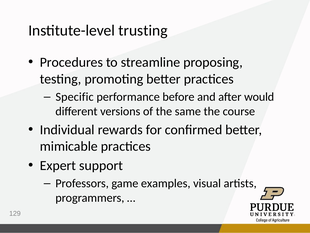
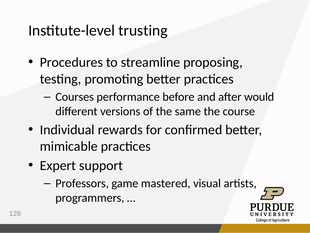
Specific: Specific -> Courses
examples: examples -> mastered
